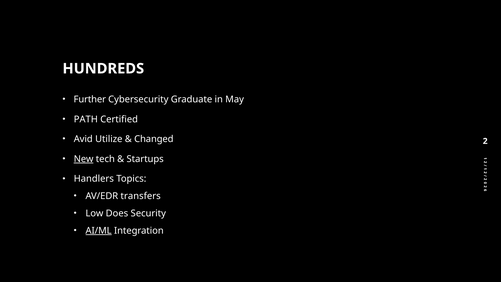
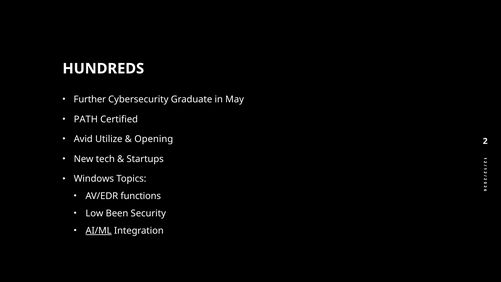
Changed: Changed -> Opening
New underline: present -> none
Handlers: Handlers -> Windows
transfers: transfers -> functions
Does: Does -> Been
